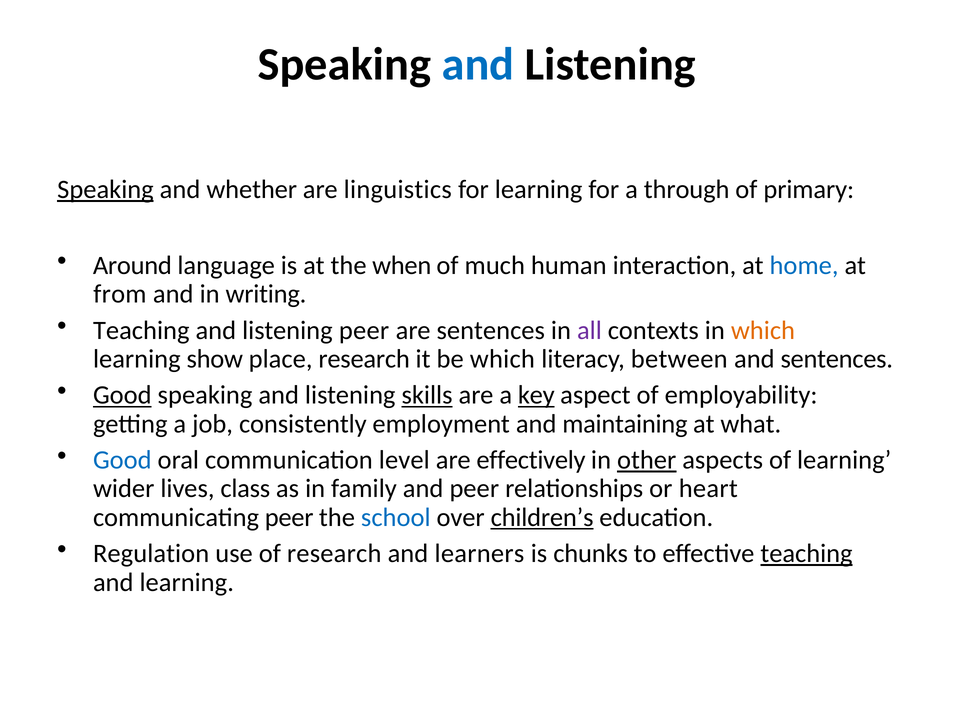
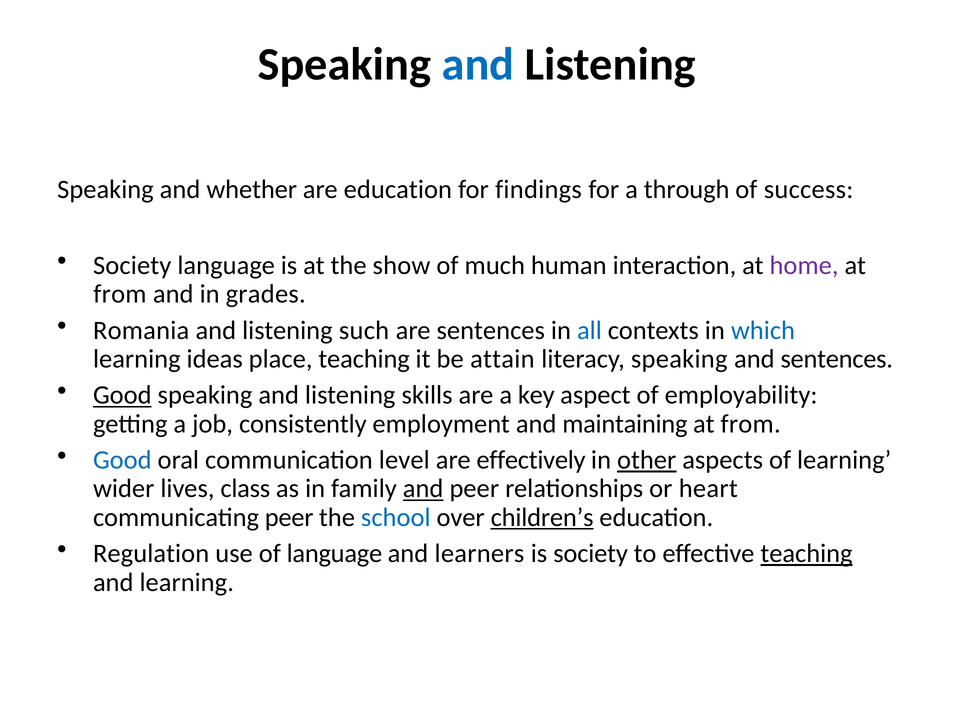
Speaking at (105, 189) underline: present -> none
are linguistics: linguistics -> education
for learning: learning -> findings
primary: primary -> success
Around at (132, 265): Around -> Society
when: when -> show
home colour: blue -> purple
writing: writing -> grades
Teaching at (141, 330): Teaching -> Romania
listening peer: peer -> such
all colour: purple -> blue
which at (763, 330) colour: orange -> blue
show: show -> ideas
place research: research -> teaching
be which: which -> attain
literacy between: between -> speaking
skills underline: present -> none
key underline: present -> none
what at (751, 424): what -> from
and at (423, 488) underline: none -> present
of research: research -> language
is chunks: chunks -> society
